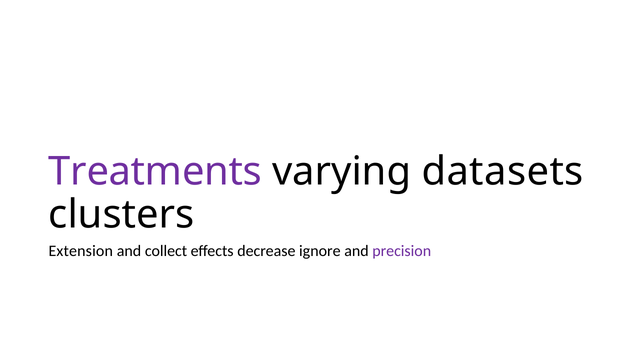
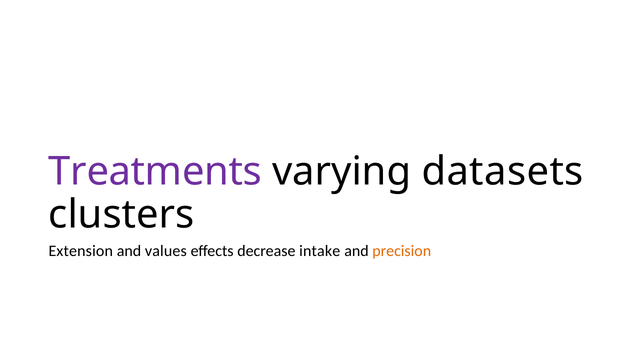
collect: collect -> values
ignore: ignore -> intake
precision colour: purple -> orange
